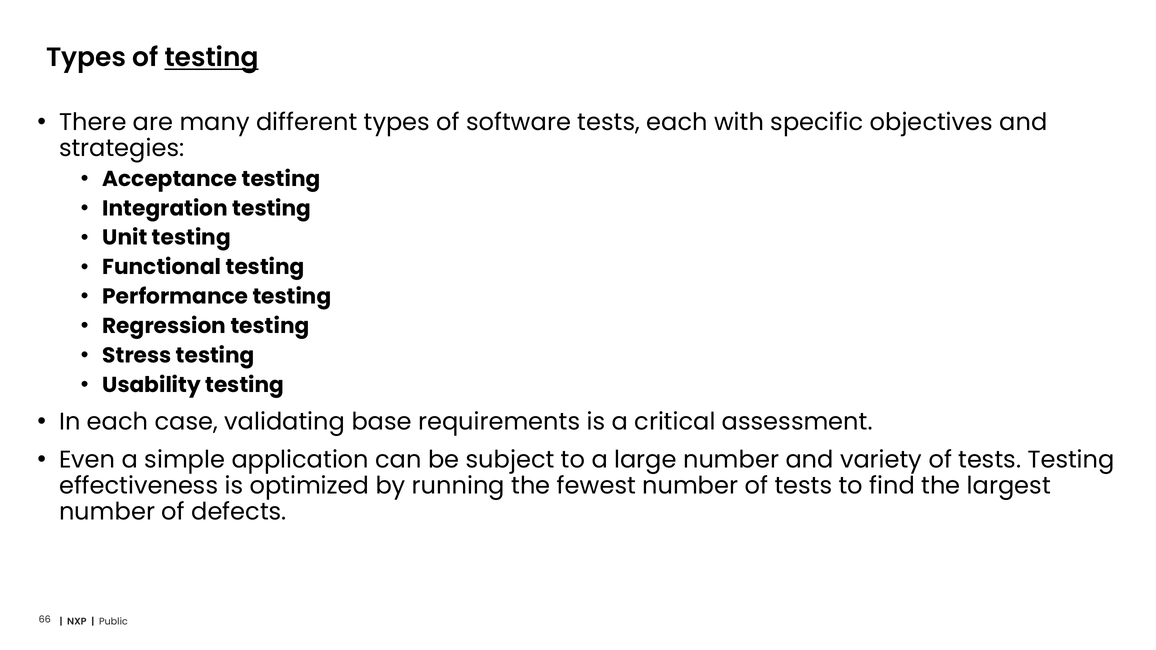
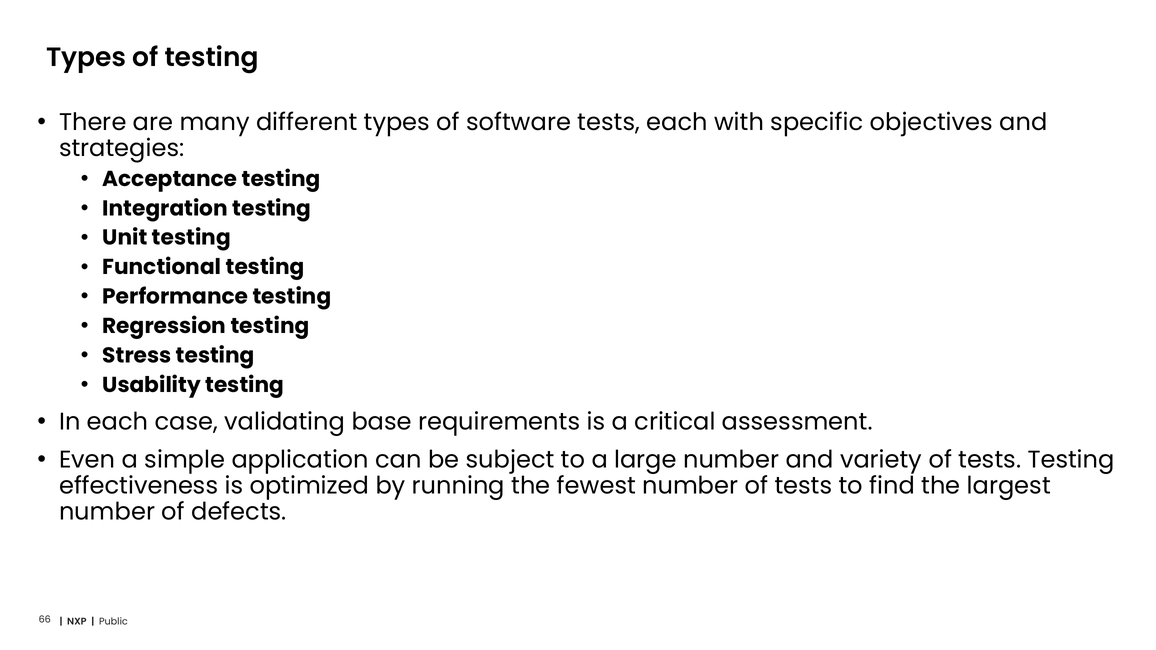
testing at (212, 58) underline: present -> none
